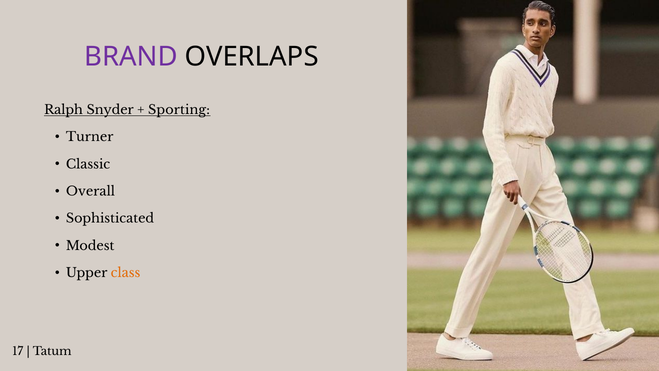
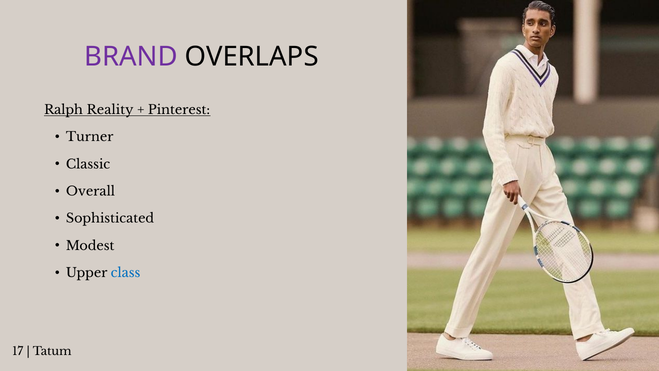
Snyder: Snyder -> Reality
Sporting: Sporting -> Pinterest
class colour: orange -> blue
